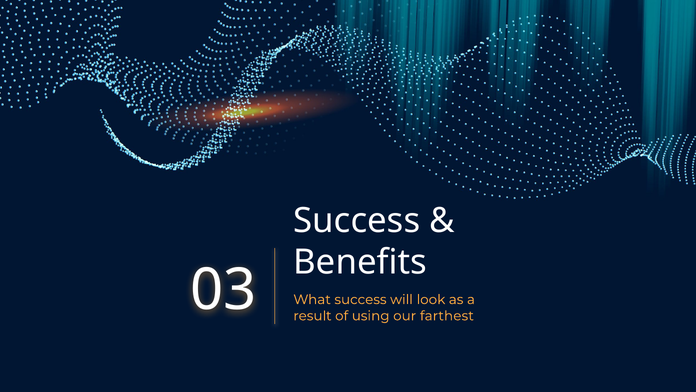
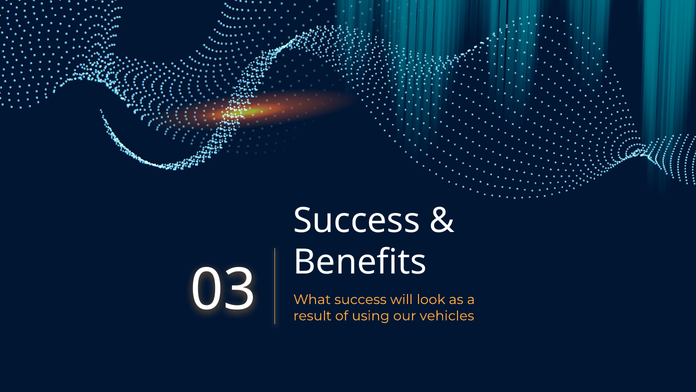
farthest: farthest -> vehicles
